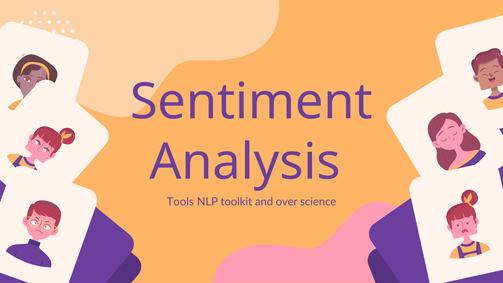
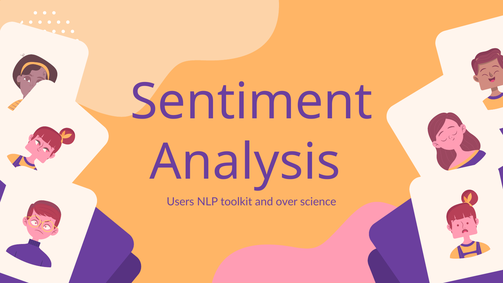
Tools: Tools -> Users
